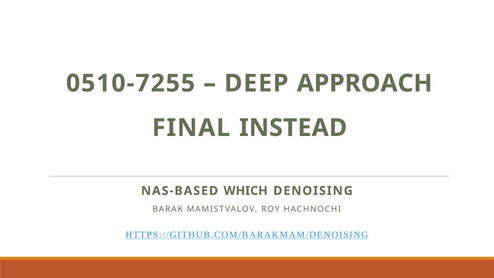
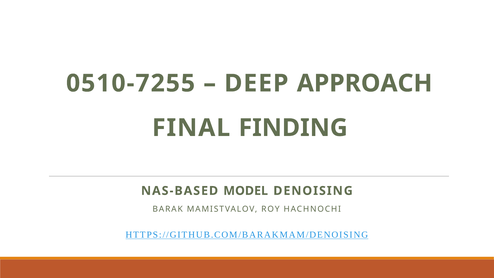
INSTEAD: INSTEAD -> FINDING
WHICH: WHICH -> MODEL
